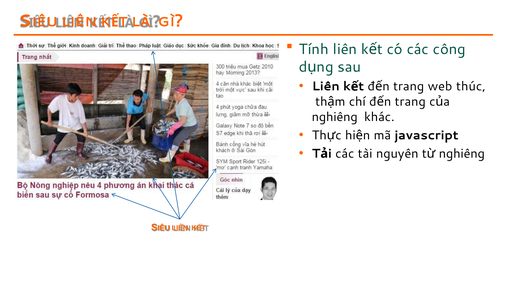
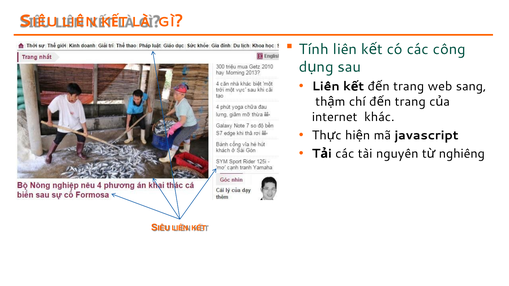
thúc: thúc -> sang
nghiêng at (335, 117): nghiêng -> internet
